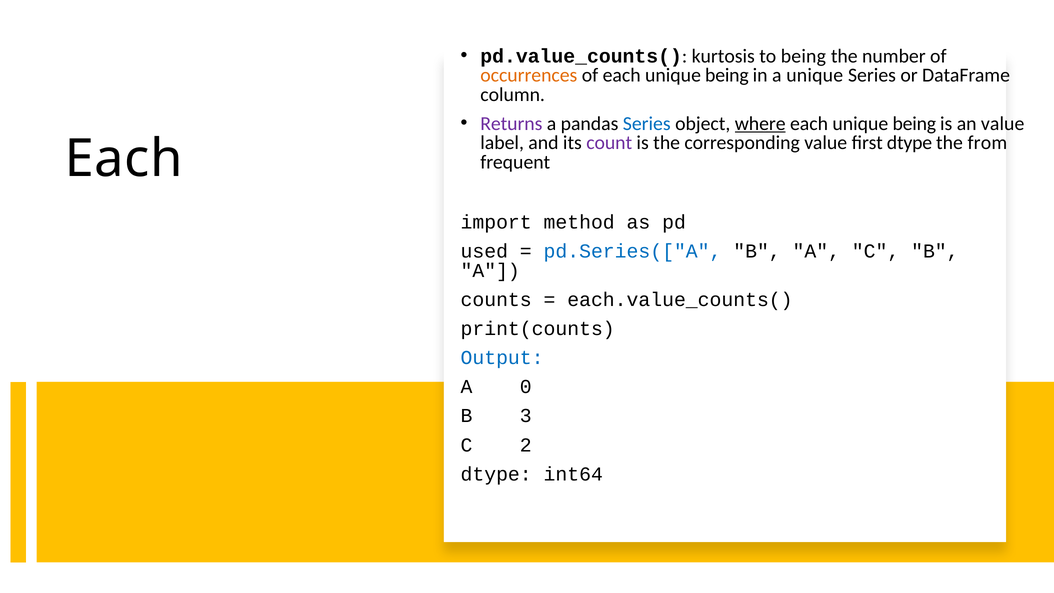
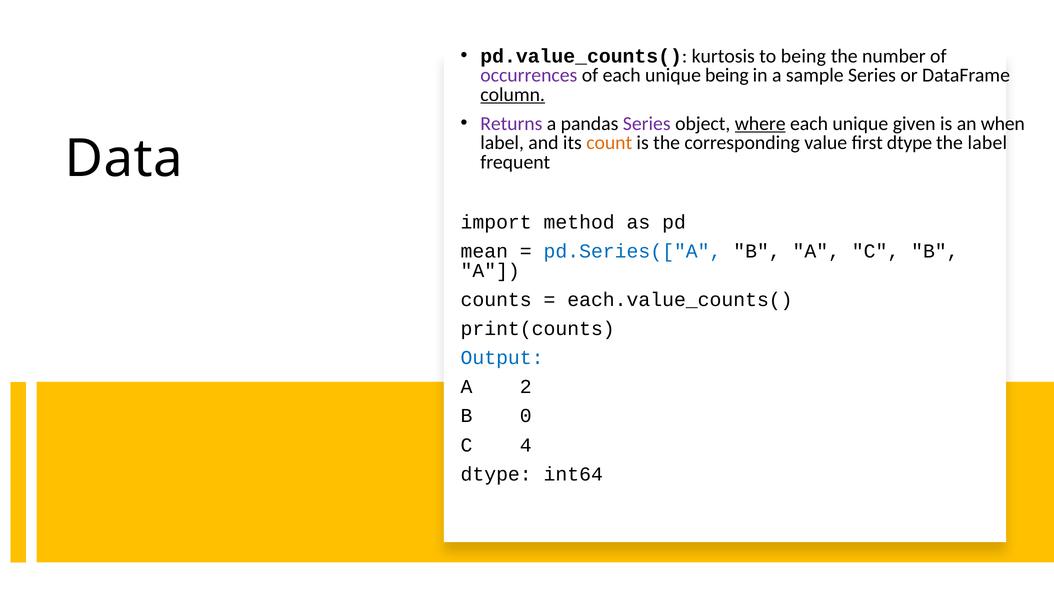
occurrences colour: orange -> purple
a unique: unique -> sample
column underline: none -> present
Series at (647, 124) colour: blue -> purple
being at (914, 124): being -> given
an value: value -> when
count colour: purple -> orange
the from: from -> label
Each at (124, 159): Each -> Data
used: used -> mean
0: 0 -> 2
3: 3 -> 0
2: 2 -> 4
